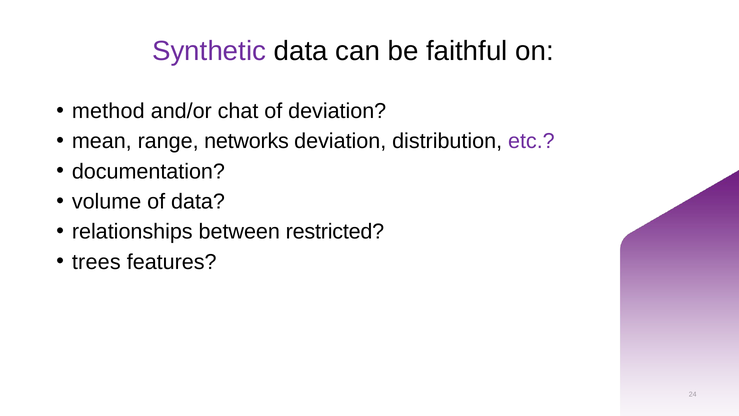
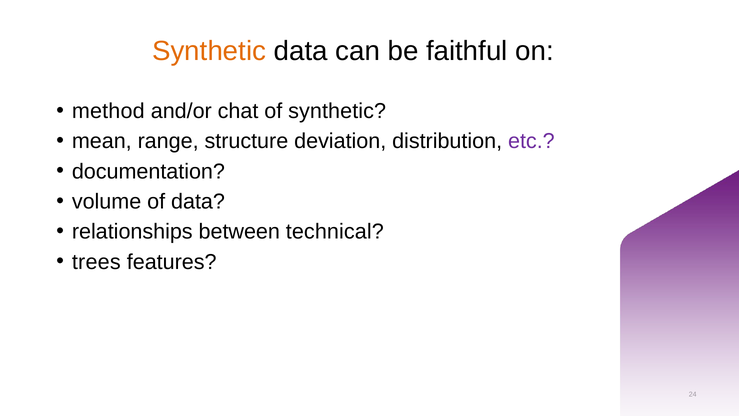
Synthetic at (209, 51) colour: purple -> orange
of deviation: deviation -> synthetic
networks: networks -> structure
restricted: restricted -> technical
